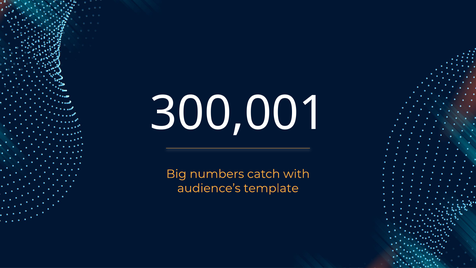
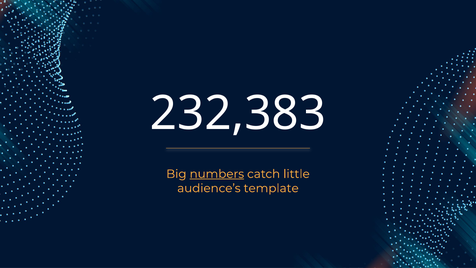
300,001: 300,001 -> 232,383
numbers underline: none -> present
with: with -> little
